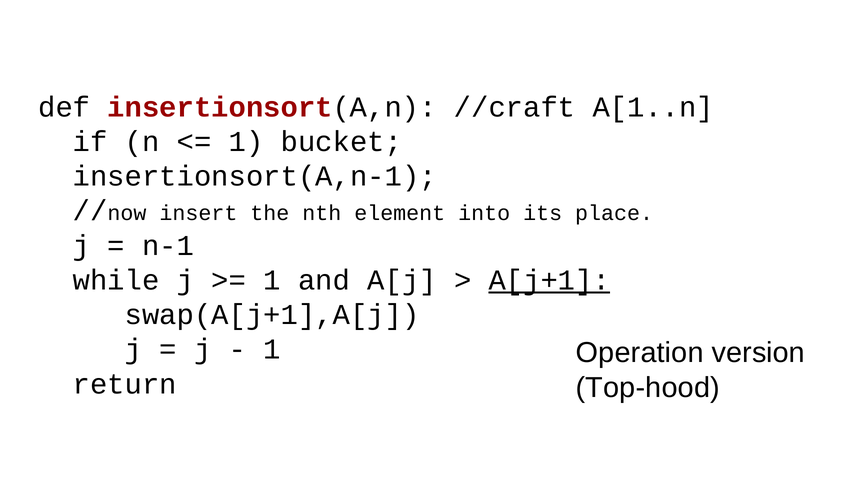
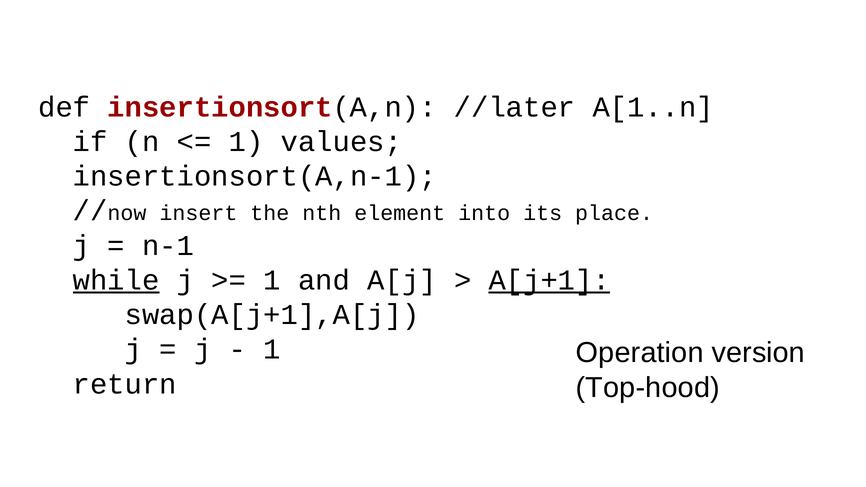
//craft: //craft -> //later
bucket: bucket -> values
while underline: none -> present
